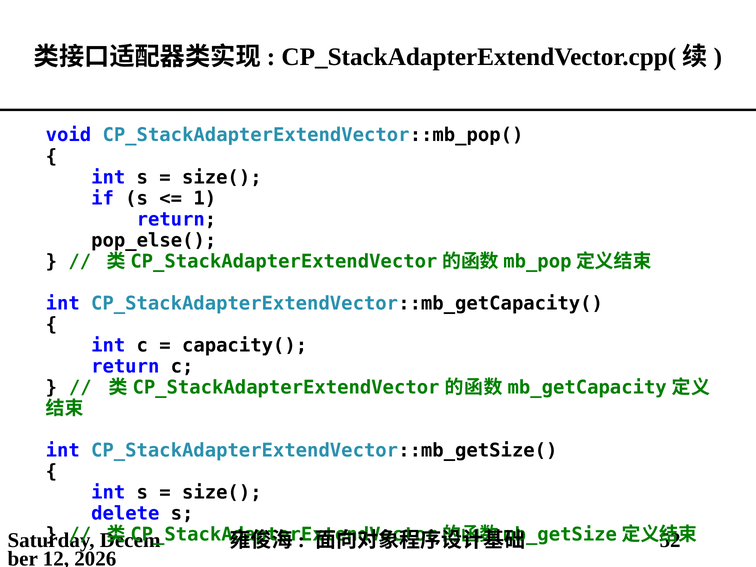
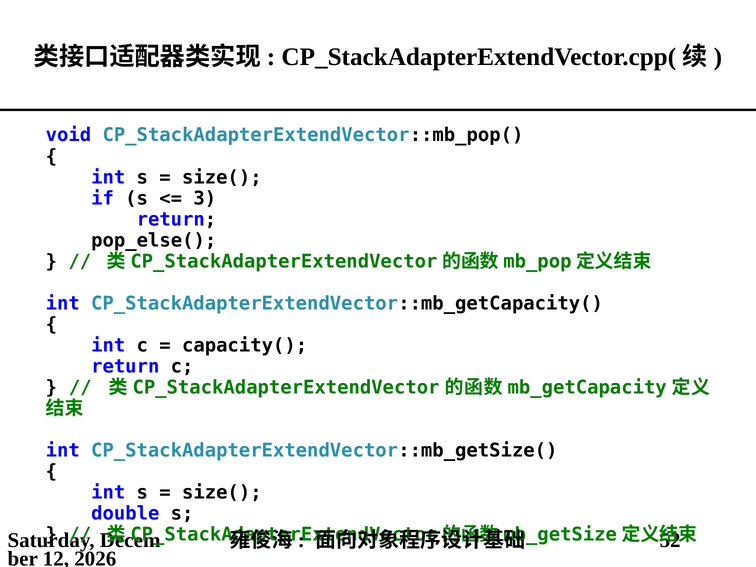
1: 1 -> 3
delete: delete -> double
